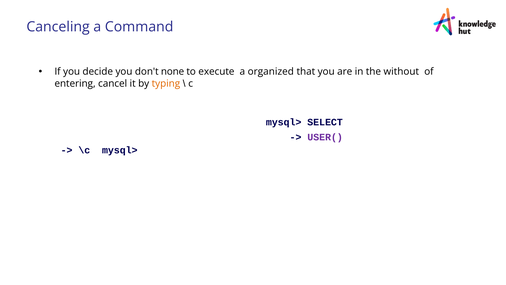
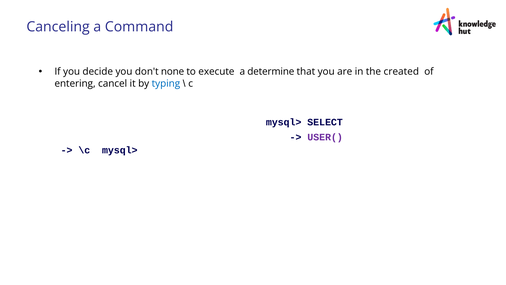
organized: organized -> determine
without: without -> created
typing colour: orange -> blue
